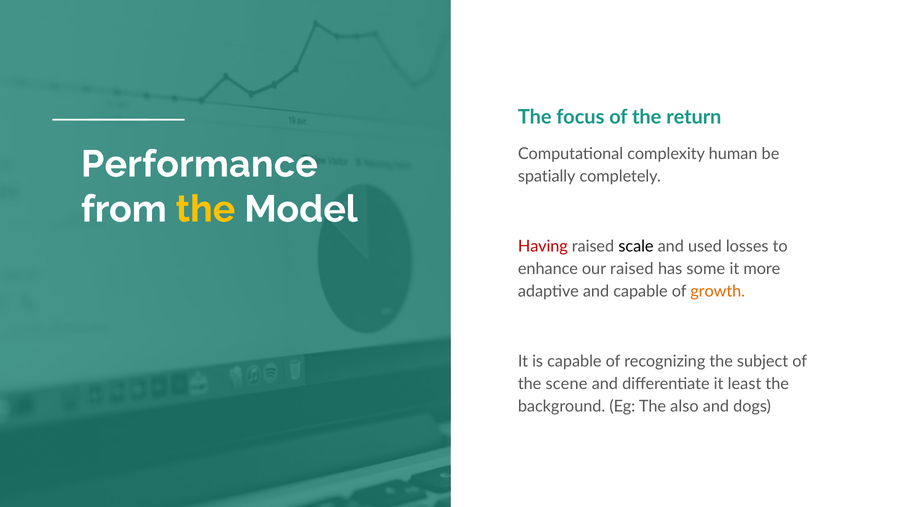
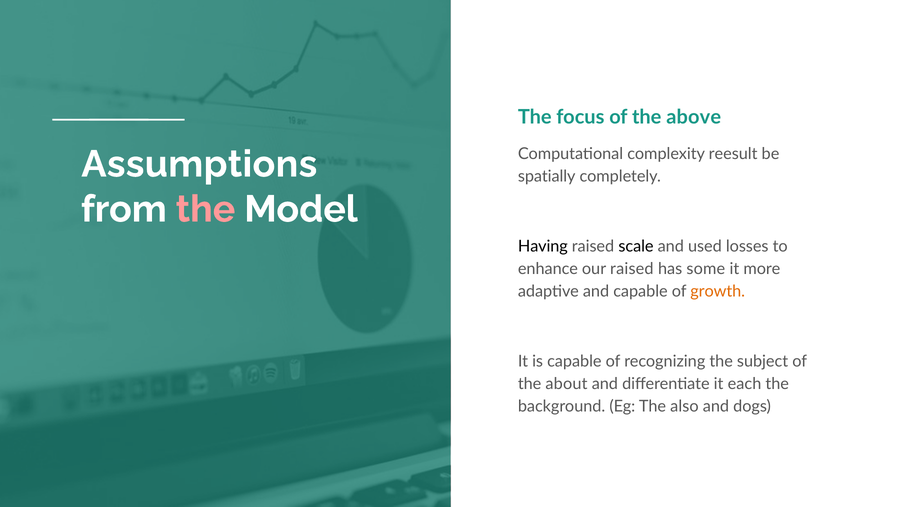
return: return -> above
Performance: Performance -> Assumptions
human: human -> reesult
the at (205, 209) colour: yellow -> pink
Having colour: red -> black
scene: scene -> about
least: least -> each
